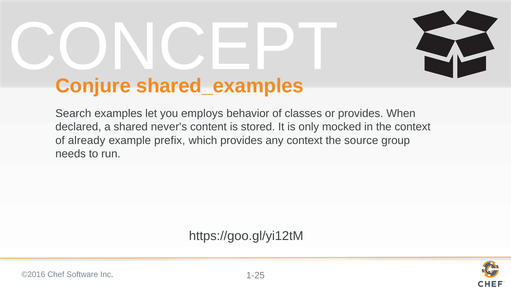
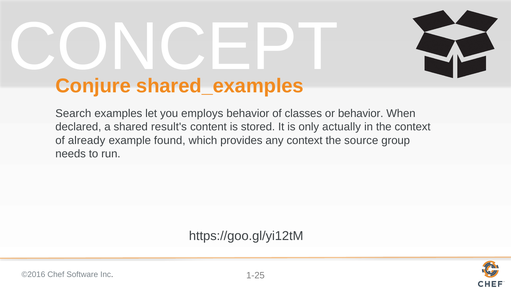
or provides: provides -> behavior
never's: never's -> result's
mocked: mocked -> actually
prefix: prefix -> found
